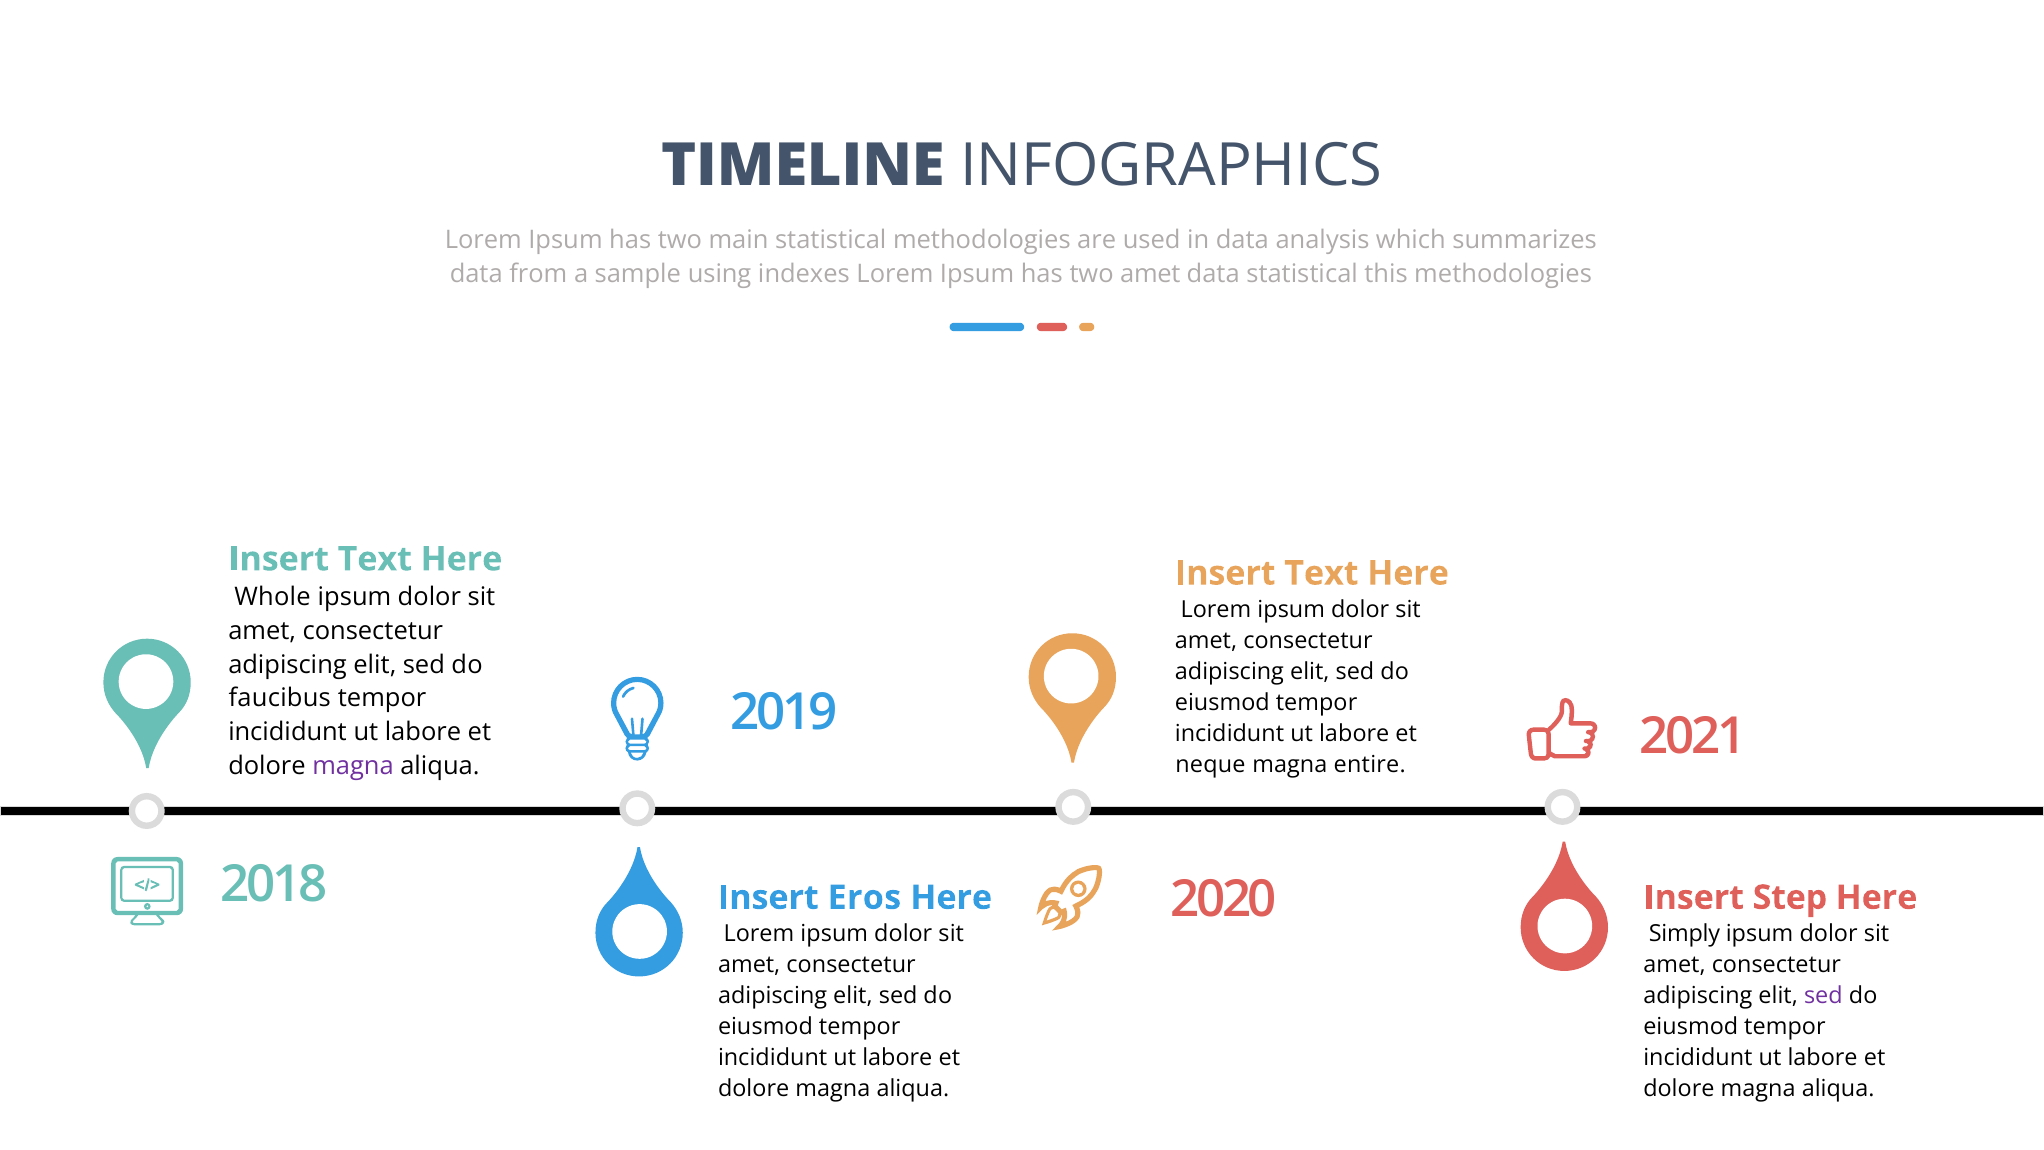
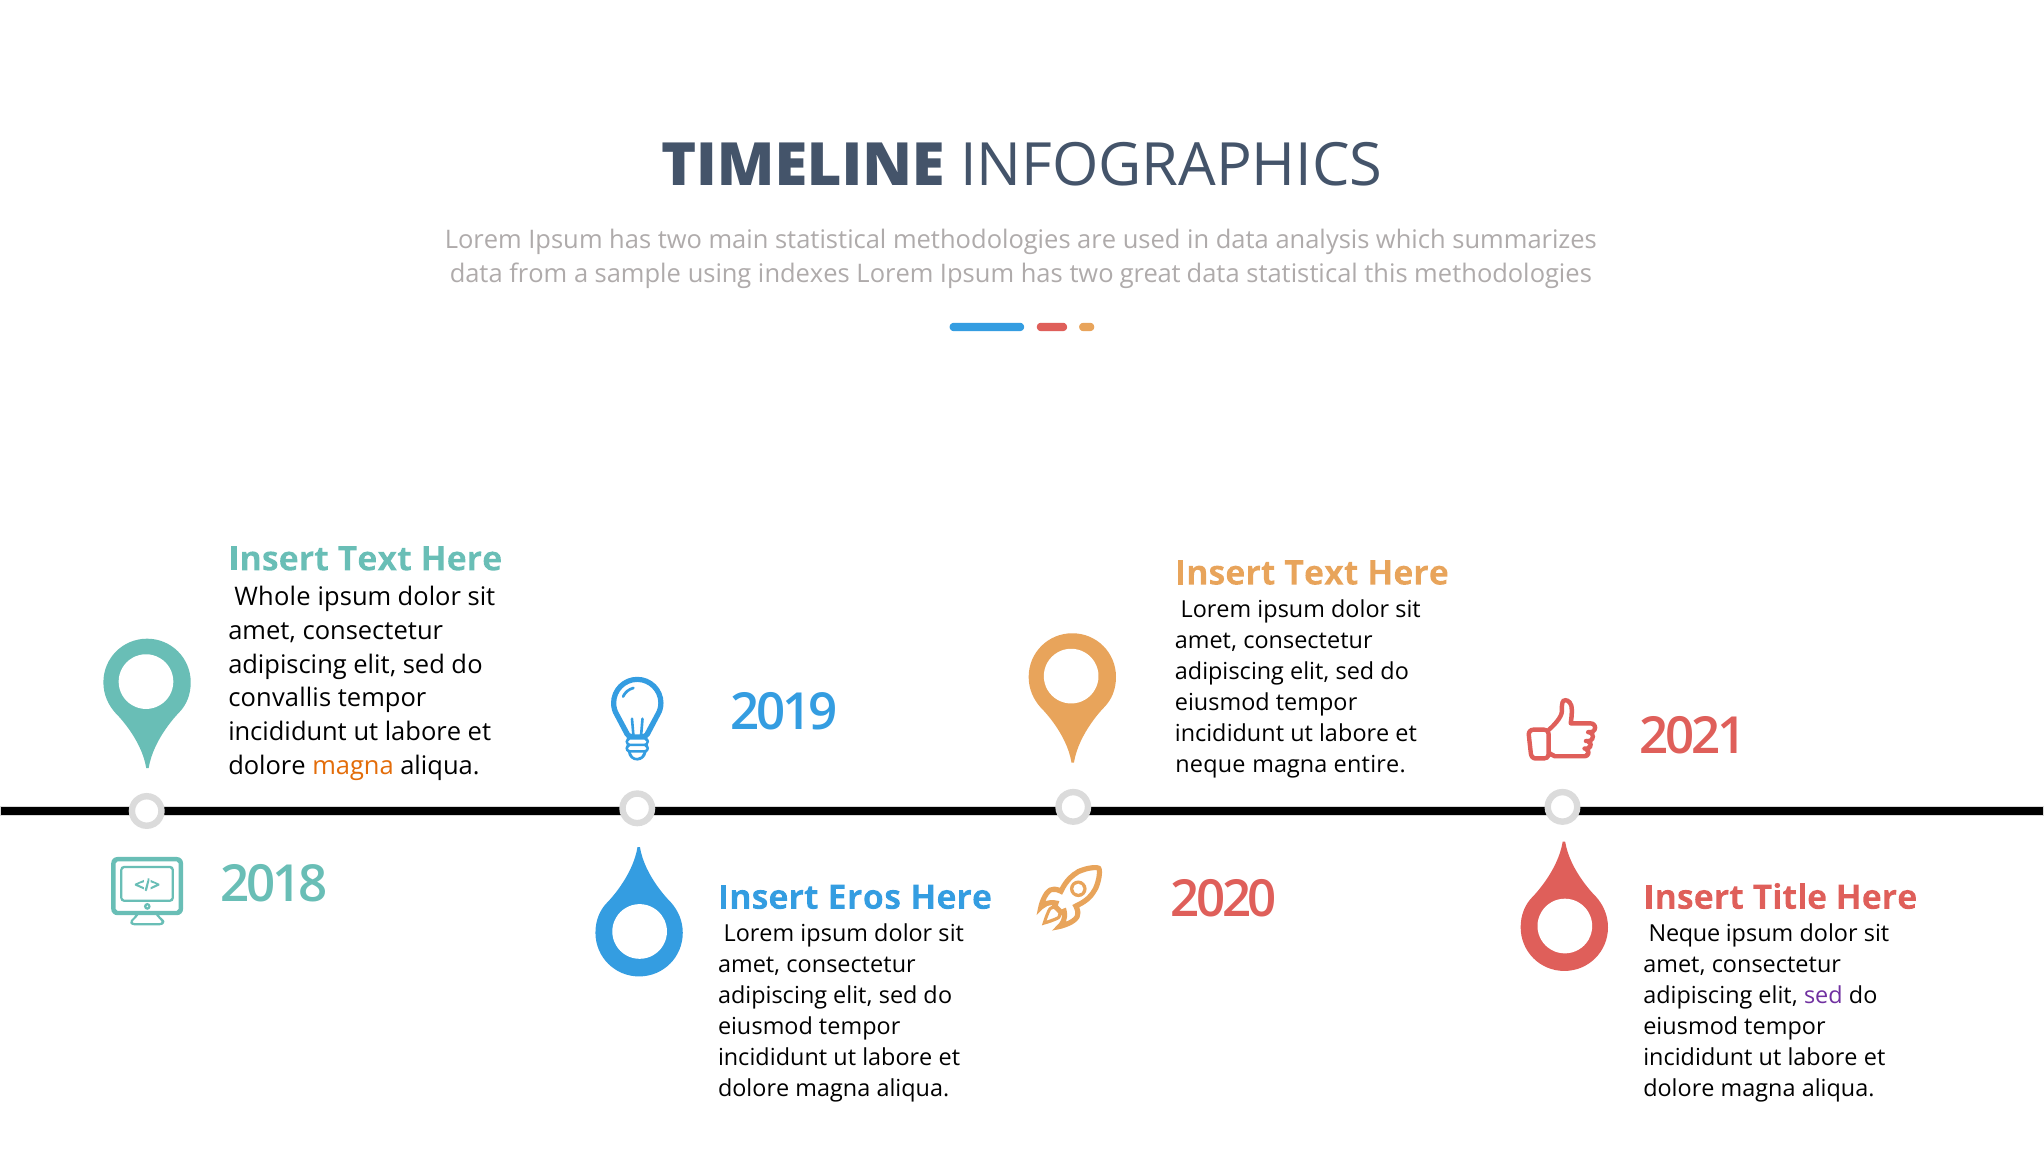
two amet: amet -> great
faucibus: faucibus -> convallis
magna at (353, 766) colour: purple -> orange
Step: Step -> Title
Simply at (1684, 934): Simply -> Neque
